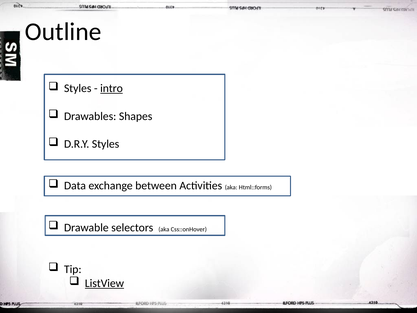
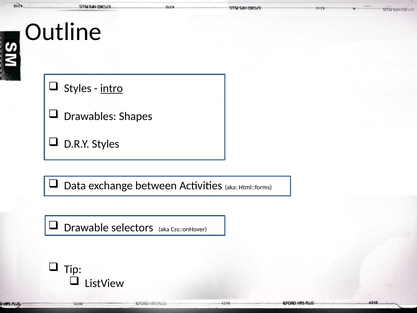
ListView underline: present -> none
